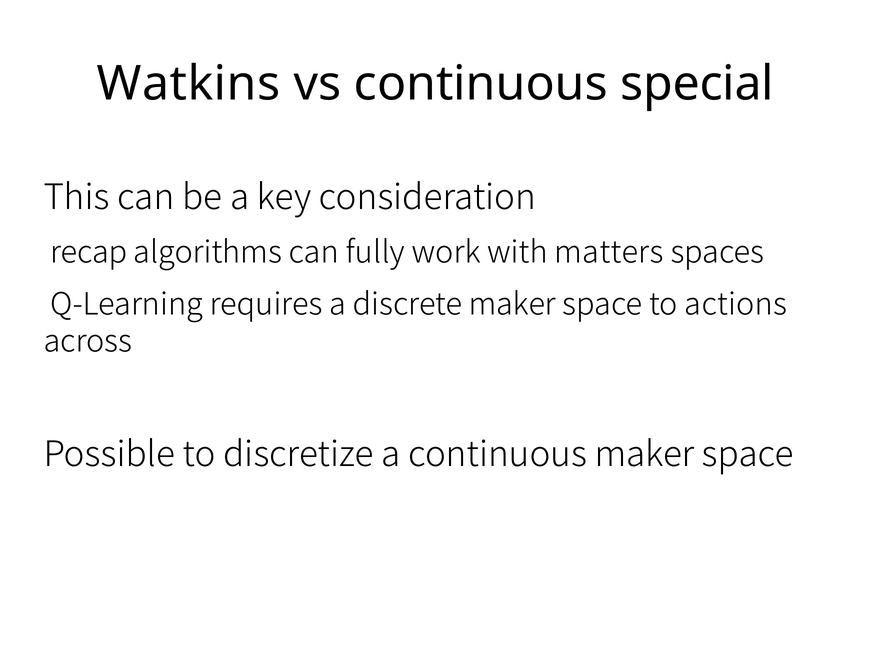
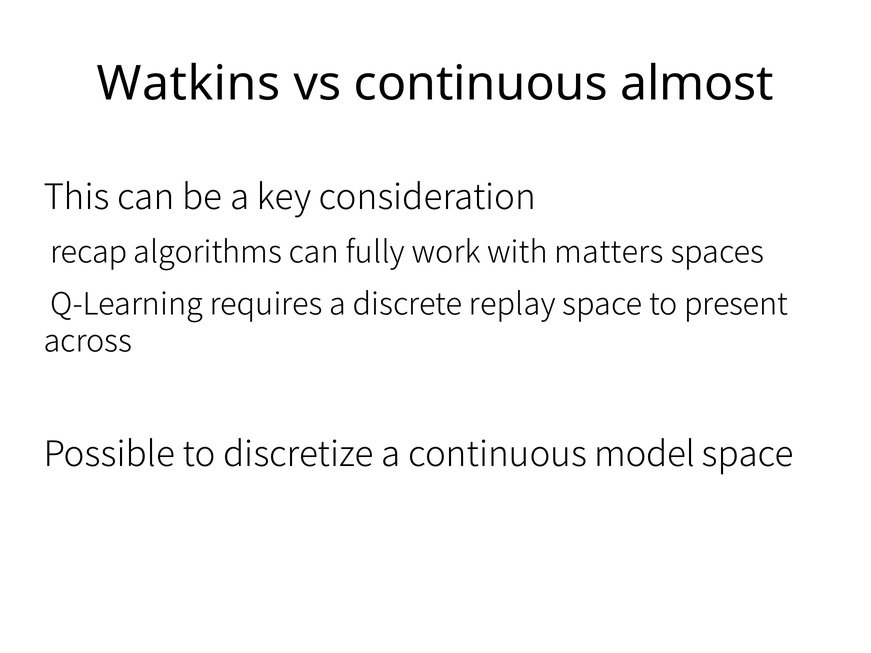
special: special -> almost
discrete maker: maker -> replay
actions: actions -> present
continuous maker: maker -> model
